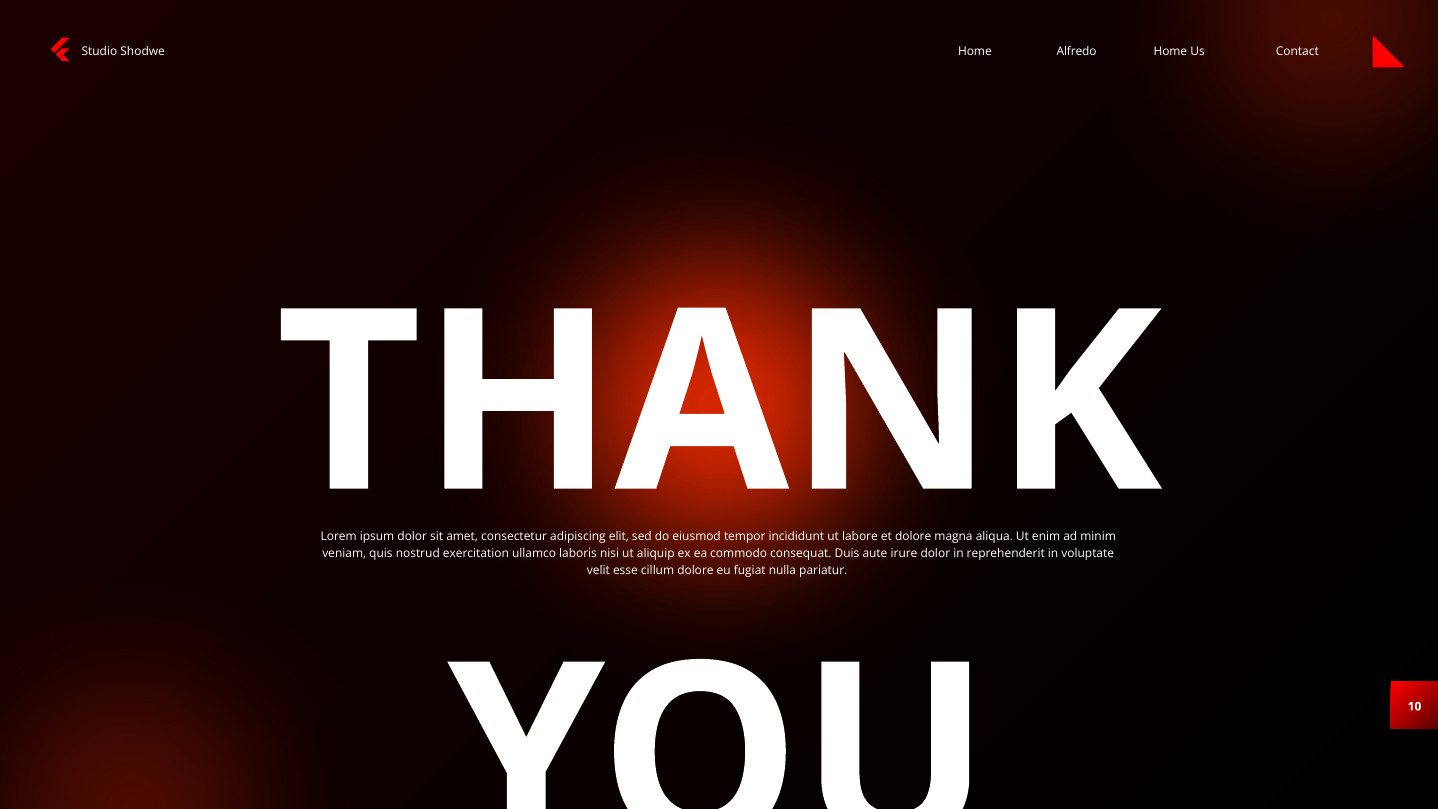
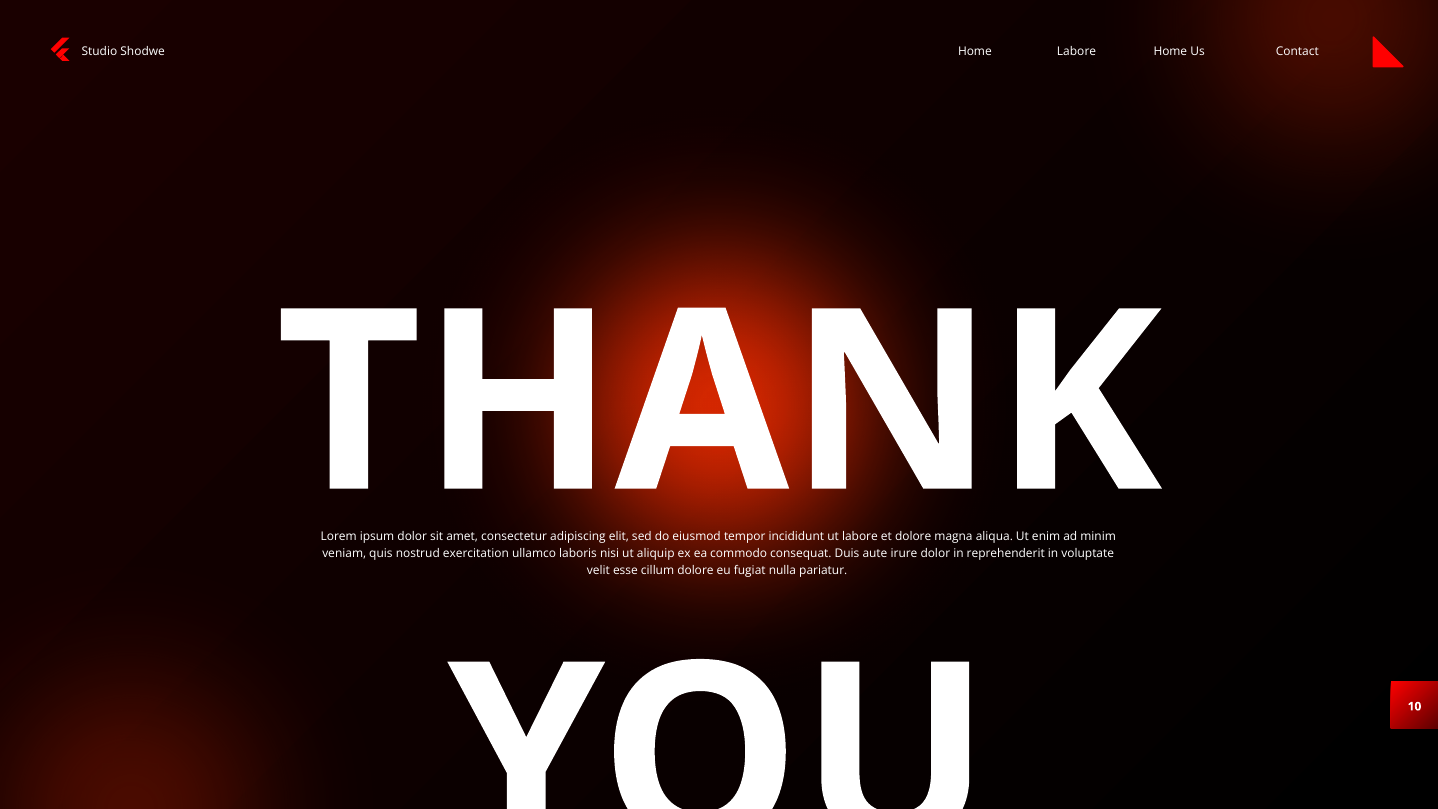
Alfredo at (1077, 51): Alfredo -> Labore
